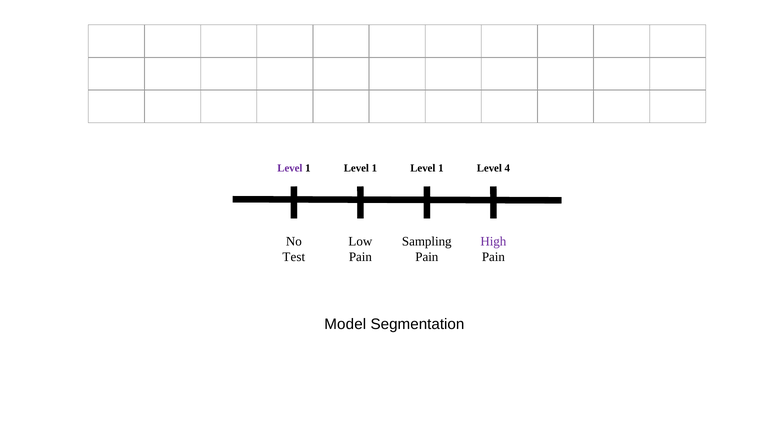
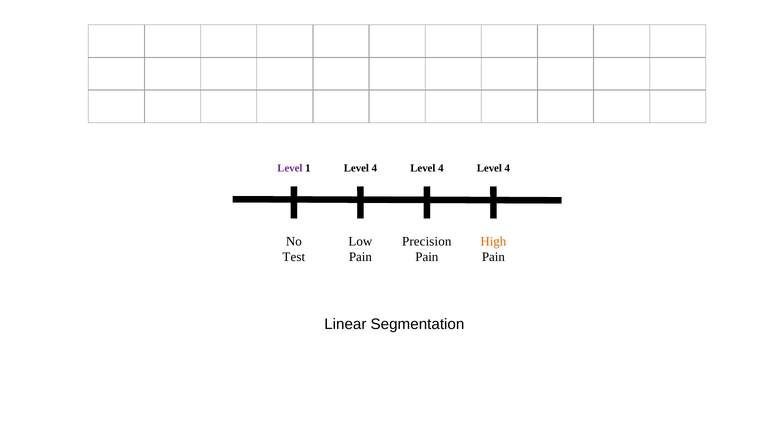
1 at (374, 168): 1 -> 4
1 at (441, 168): 1 -> 4
Sampling: Sampling -> Precision
High colour: purple -> orange
Model: Model -> Linear
